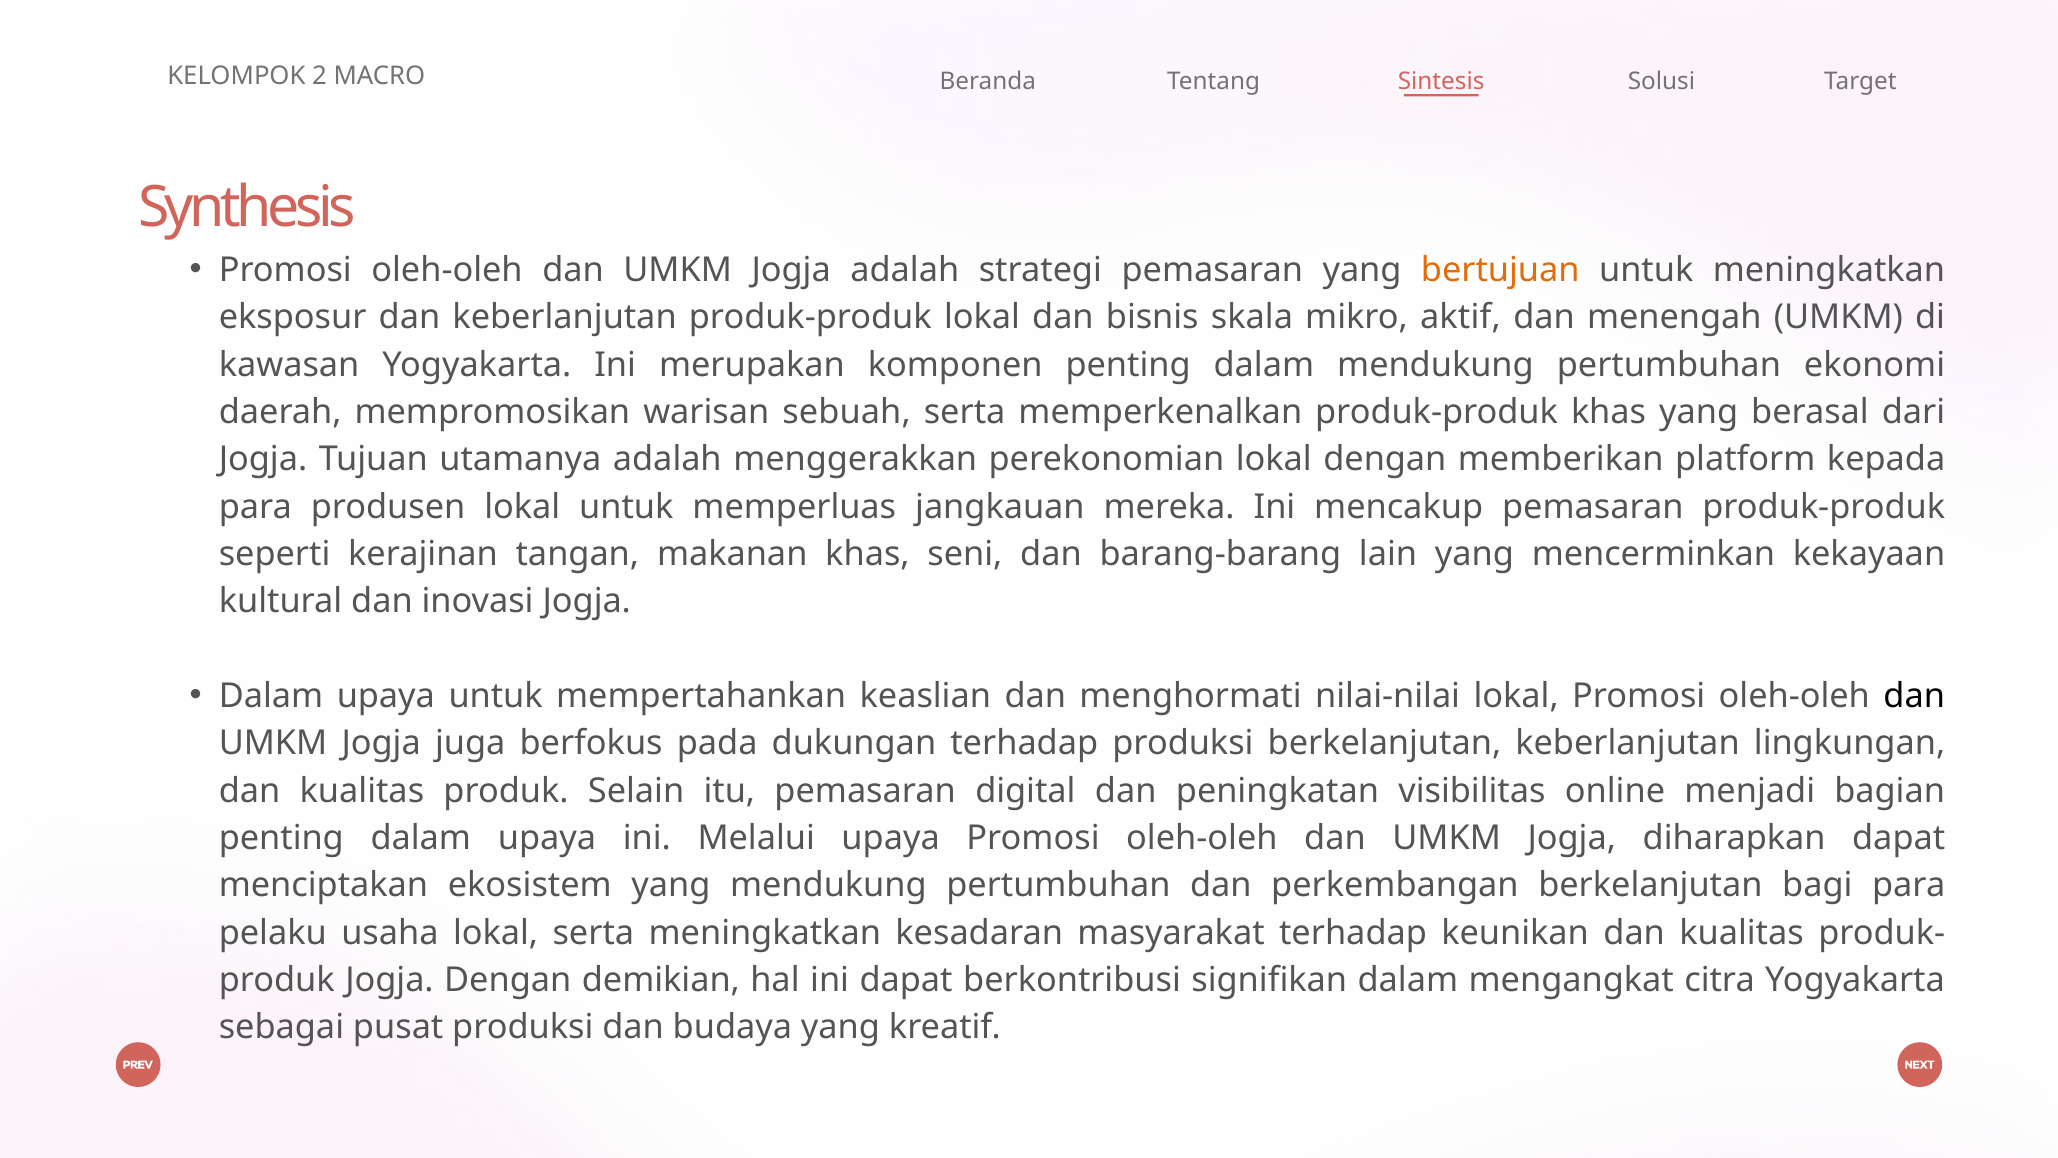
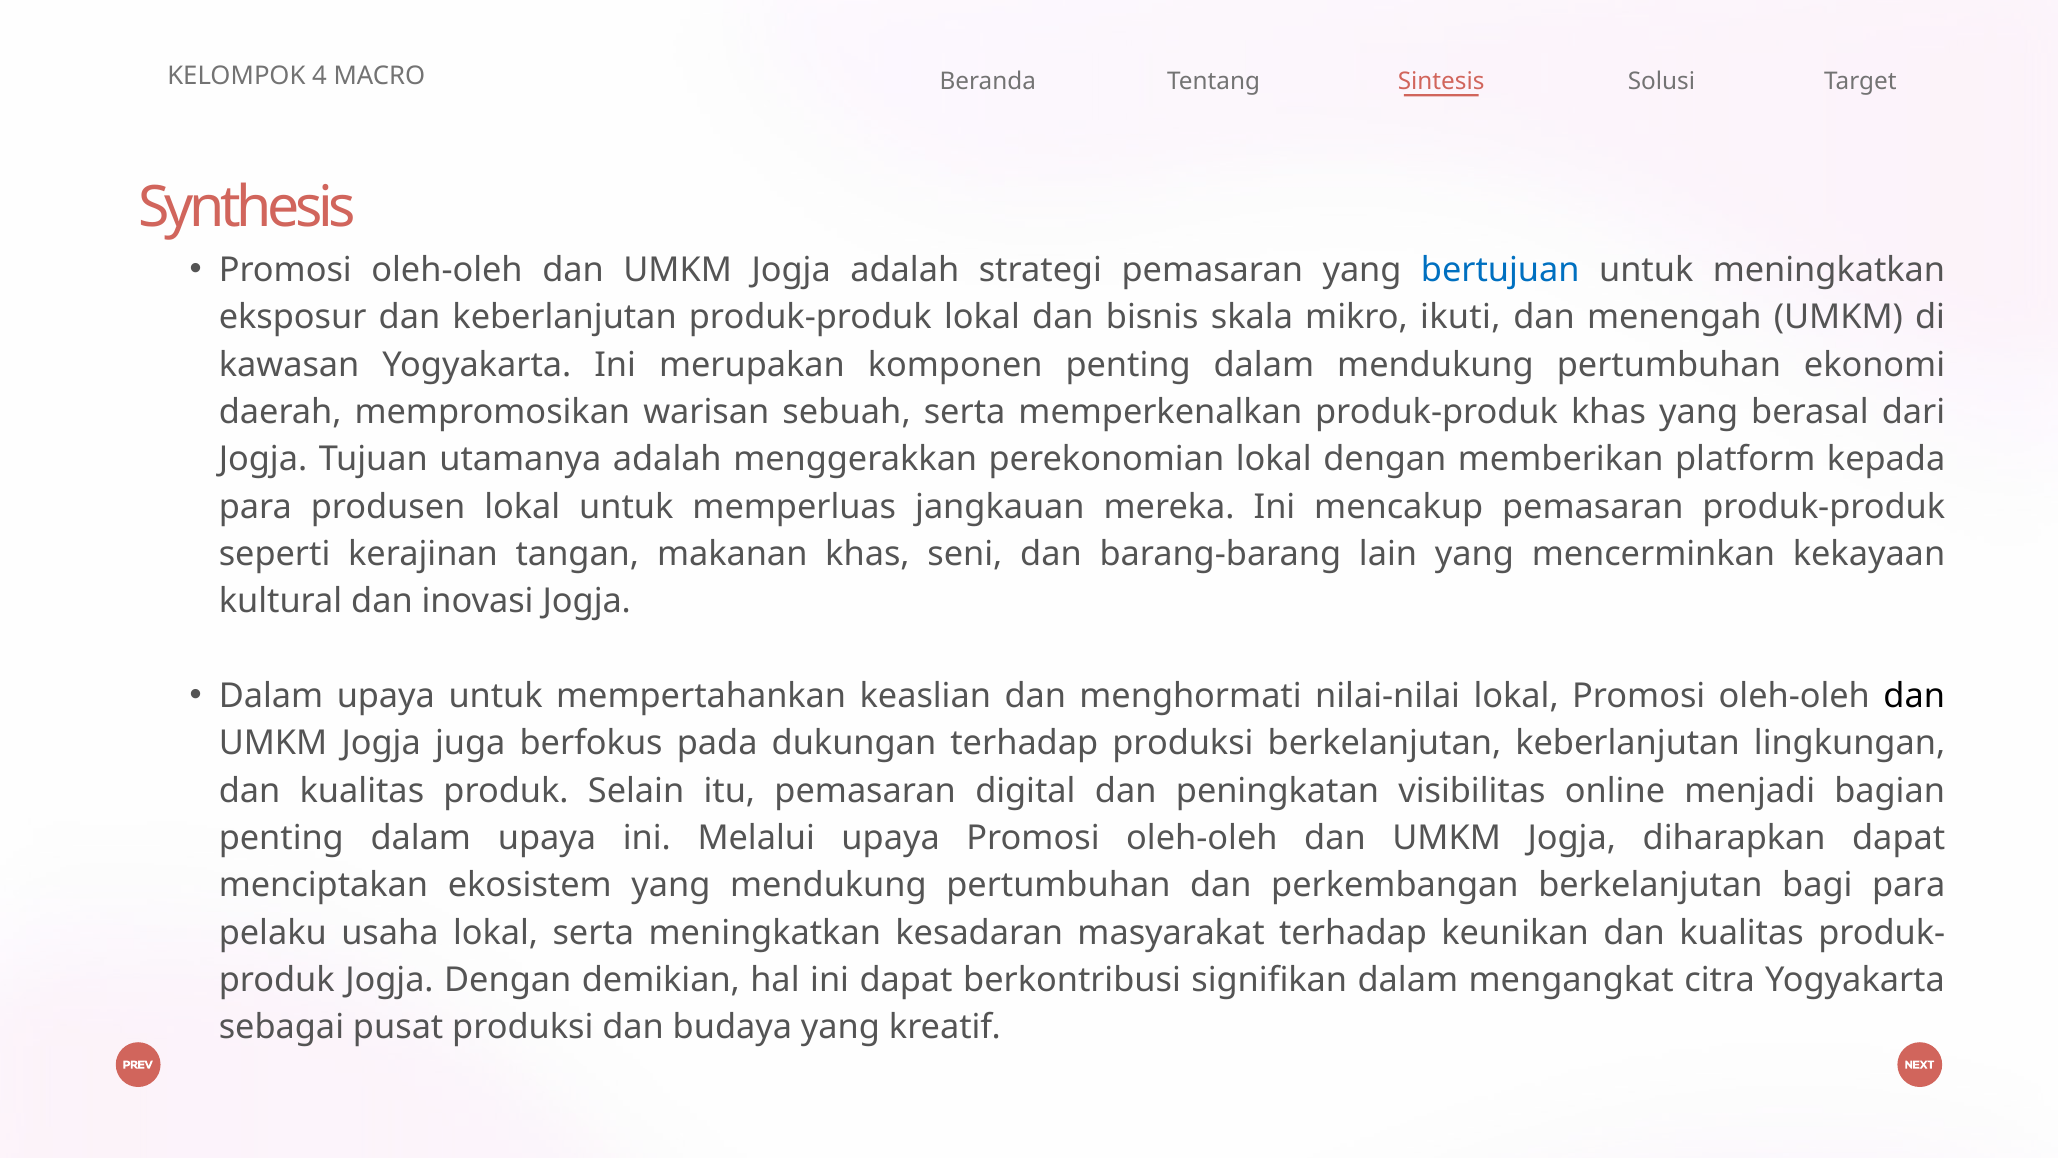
2: 2 -> 4
bertujuan colour: orange -> blue
aktif: aktif -> ikuti
